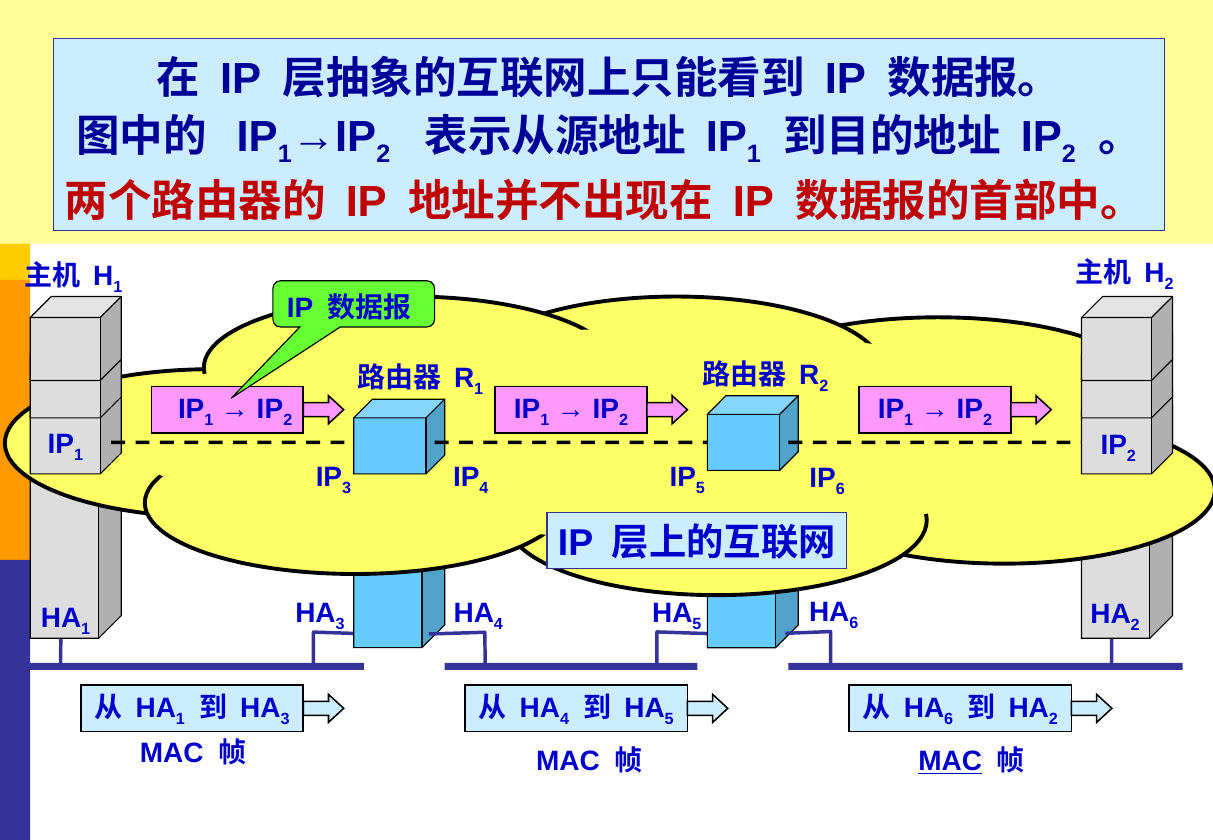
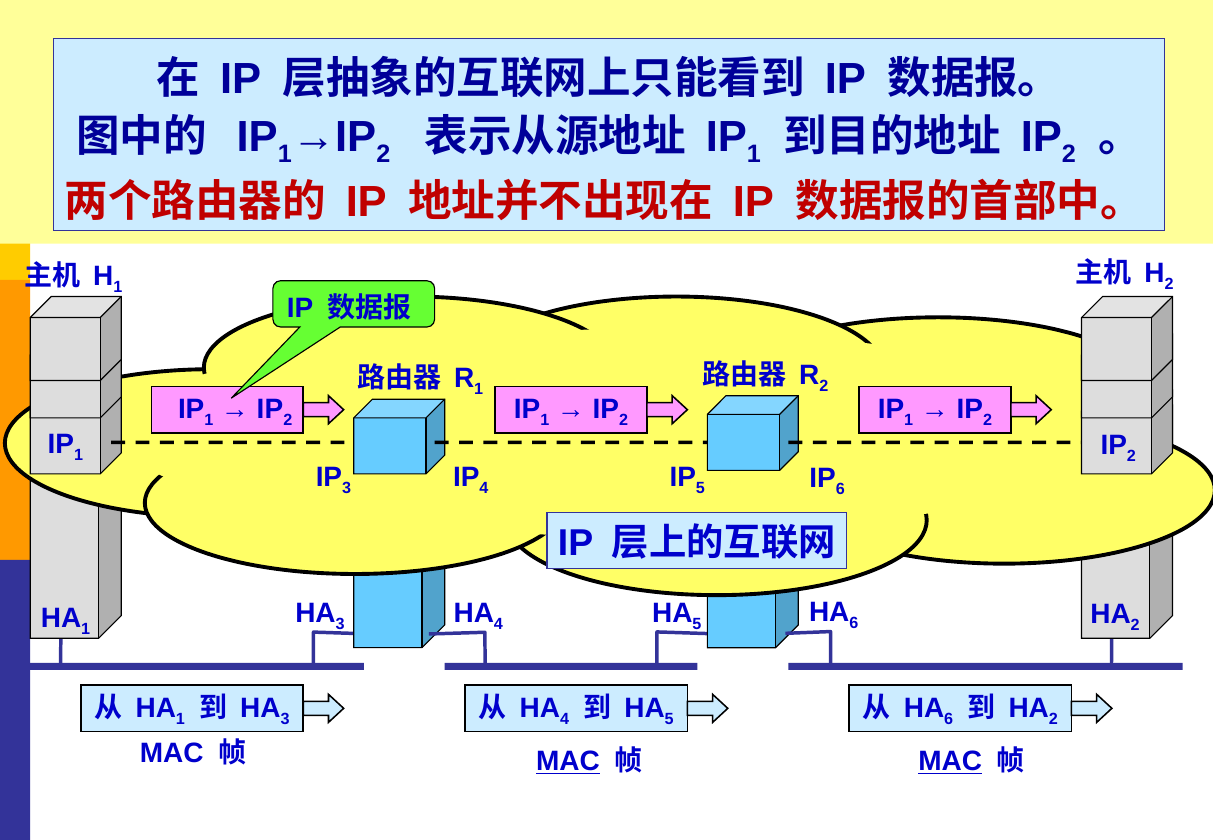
MAC at (568, 761) underline: none -> present
